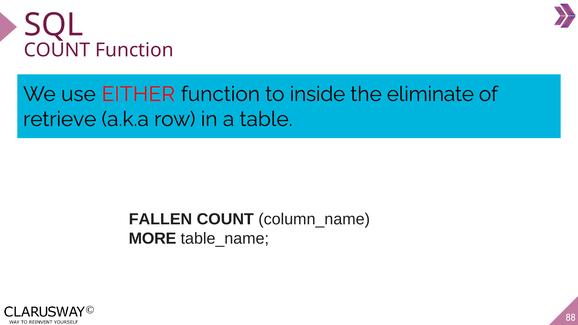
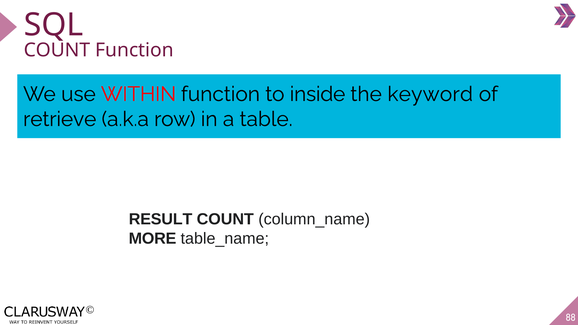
EITHER: EITHER -> WITHIN
eliminate: eliminate -> keyword
FALLEN: FALLEN -> RESULT
